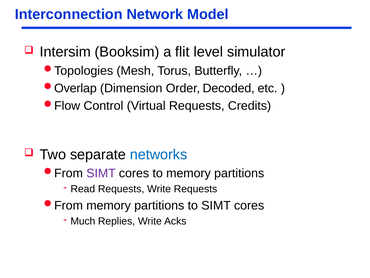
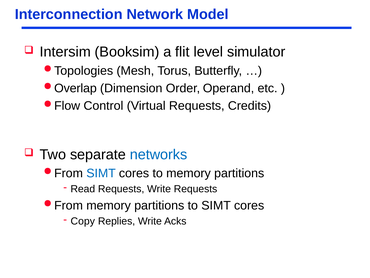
Decoded: Decoded -> Operand
SIMT at (101, 173) colour: purple -> blue
Much: Much -> Copy
